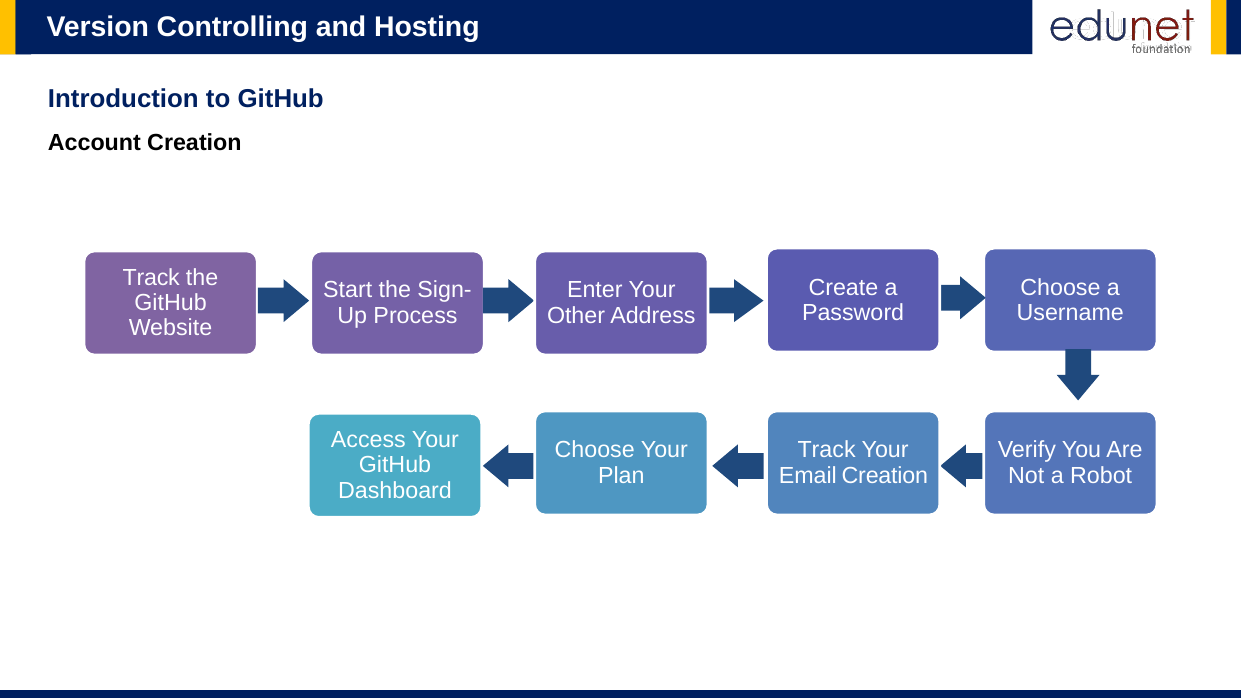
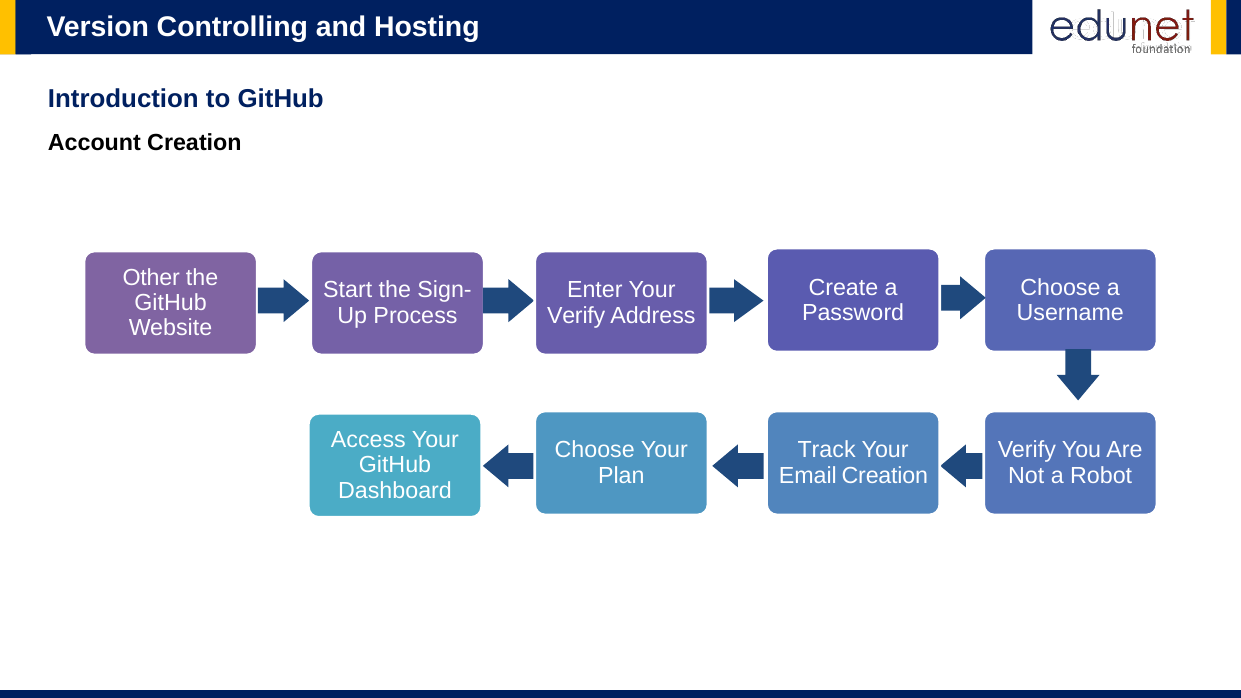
Track at (151, 278): Track -> Other
Other at (576, 315): Other -> Verify
